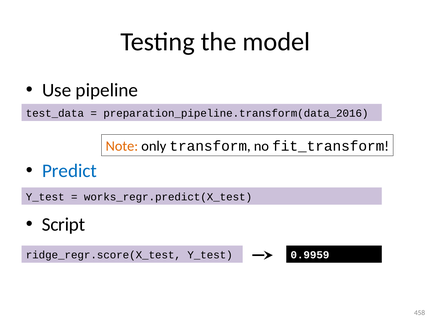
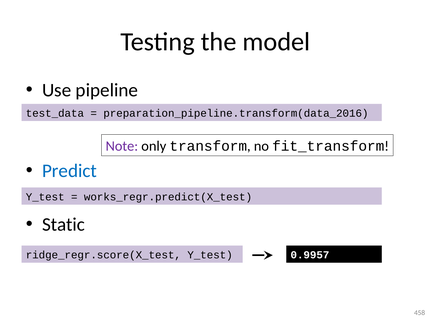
Note colour: orange -> purple
Script: Script -> Static
0.9959: 0.9959 -> 0.9957
